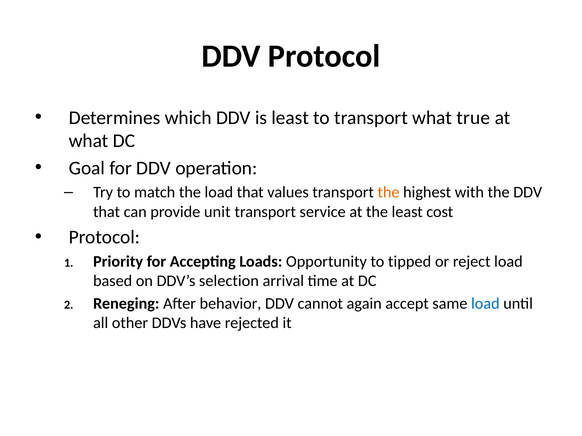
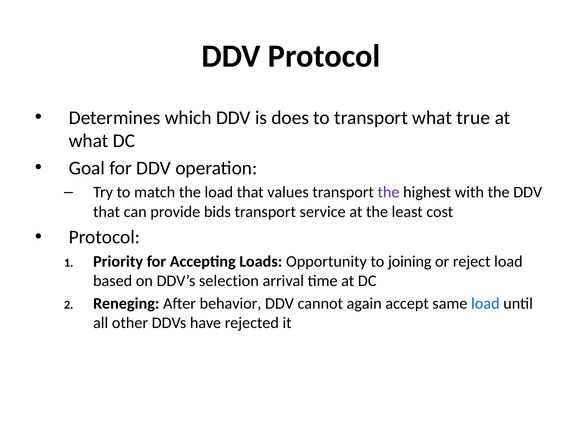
is least: least -> does
the at (389, 193) colour: orange -> purple
unit: unit -> bids
tipped: tipped -> joining
